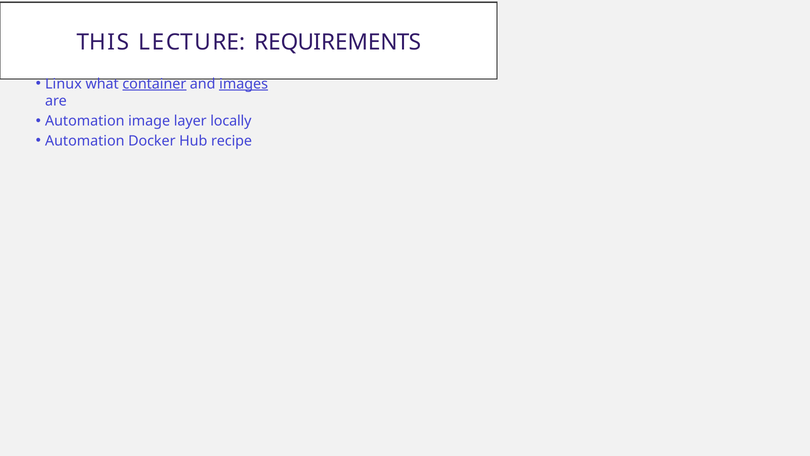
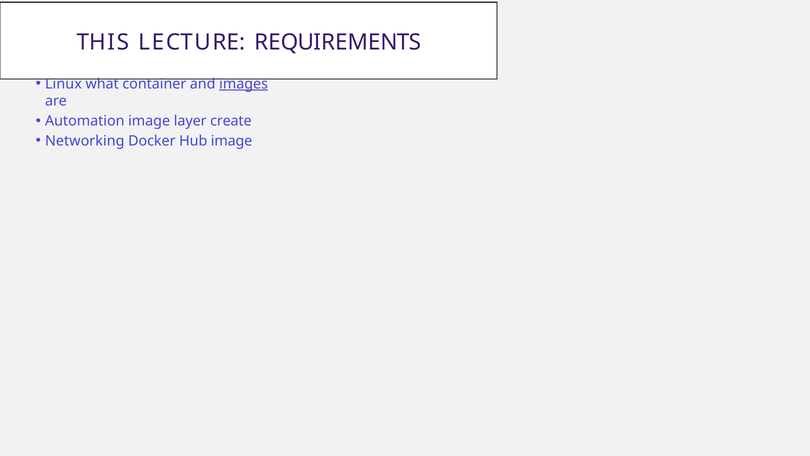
container underline: present -> none
locally: locally -> create
Automation at (85, 141): Automation -> Networking
Hub recipe: recipe -> image
